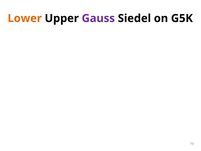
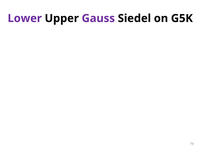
Lower colour: orange -> purple
